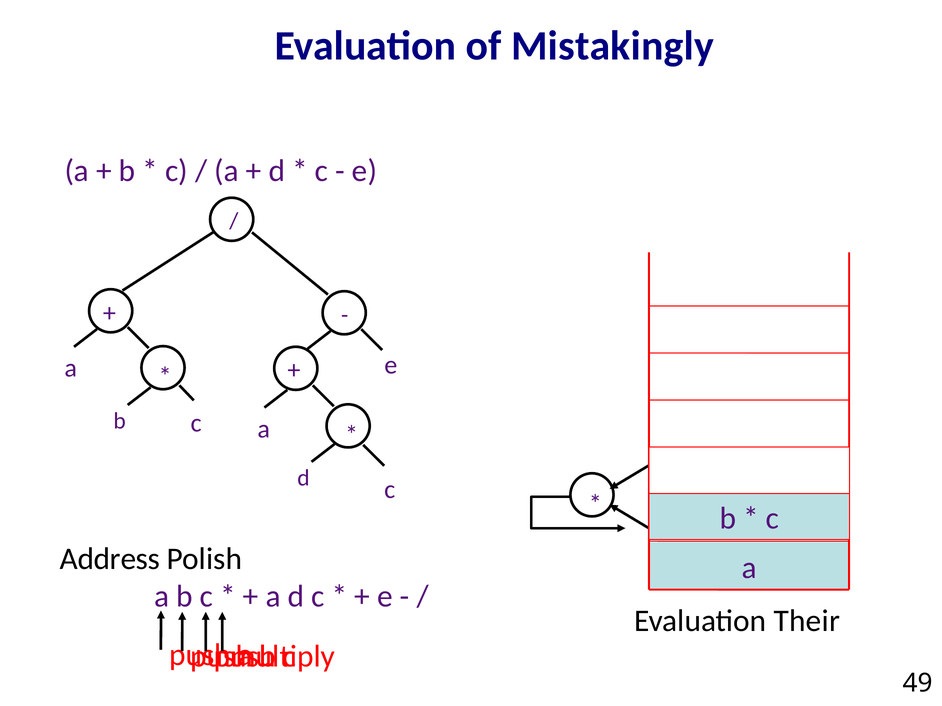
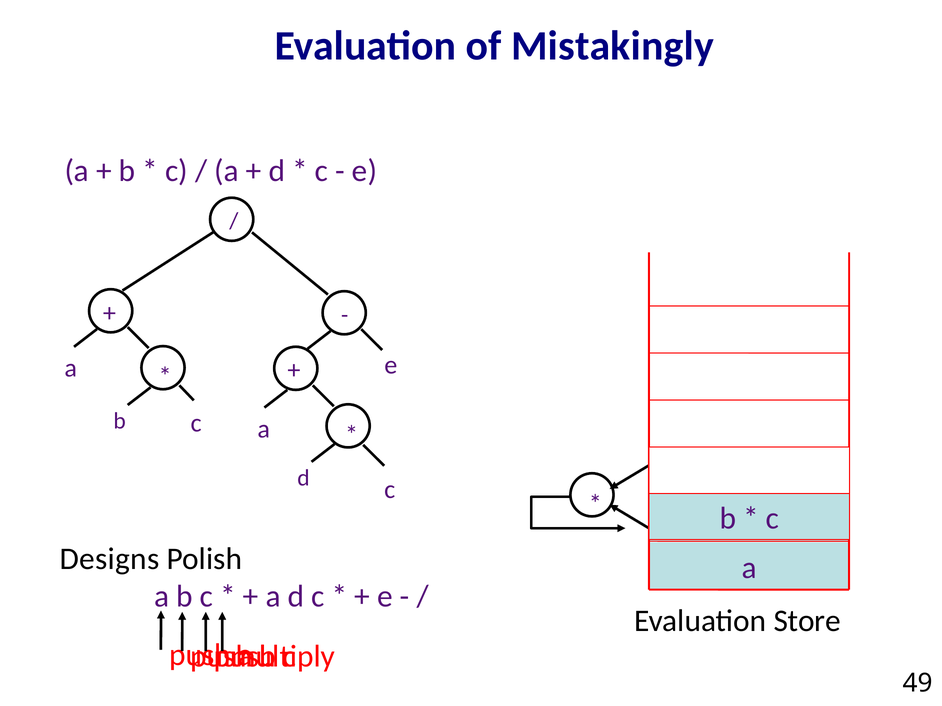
Address: Address -> Designs
Their: Their -> Store
